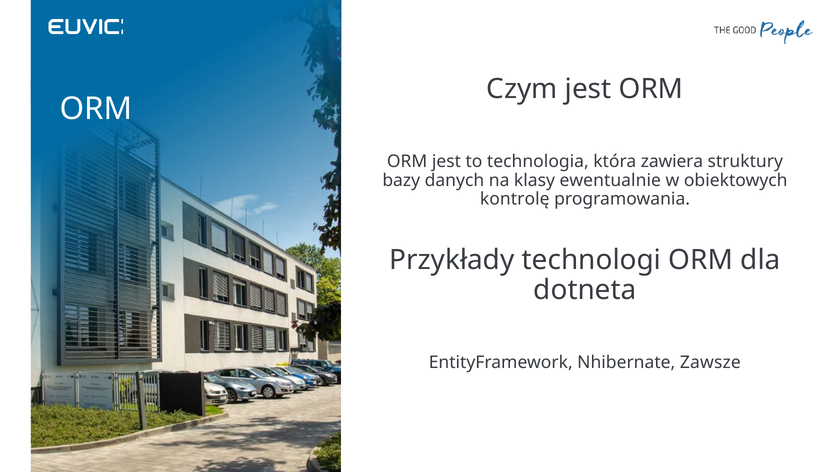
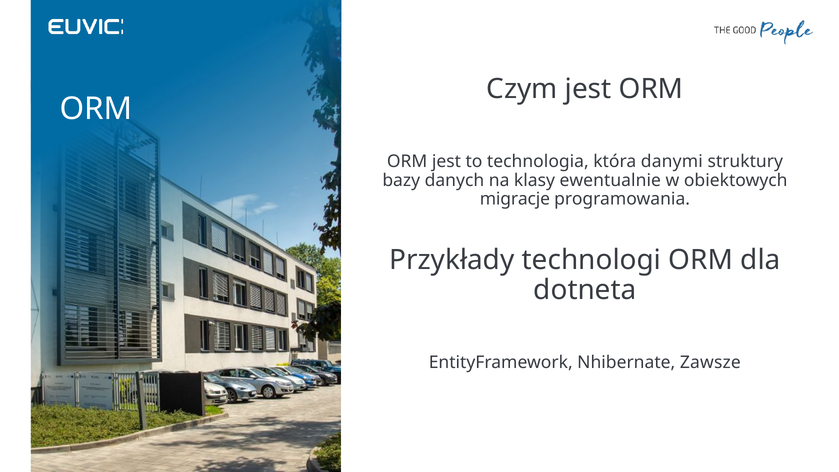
zawiera: zawiera -> danymi
kontrolę: kontrolę -> migracje
